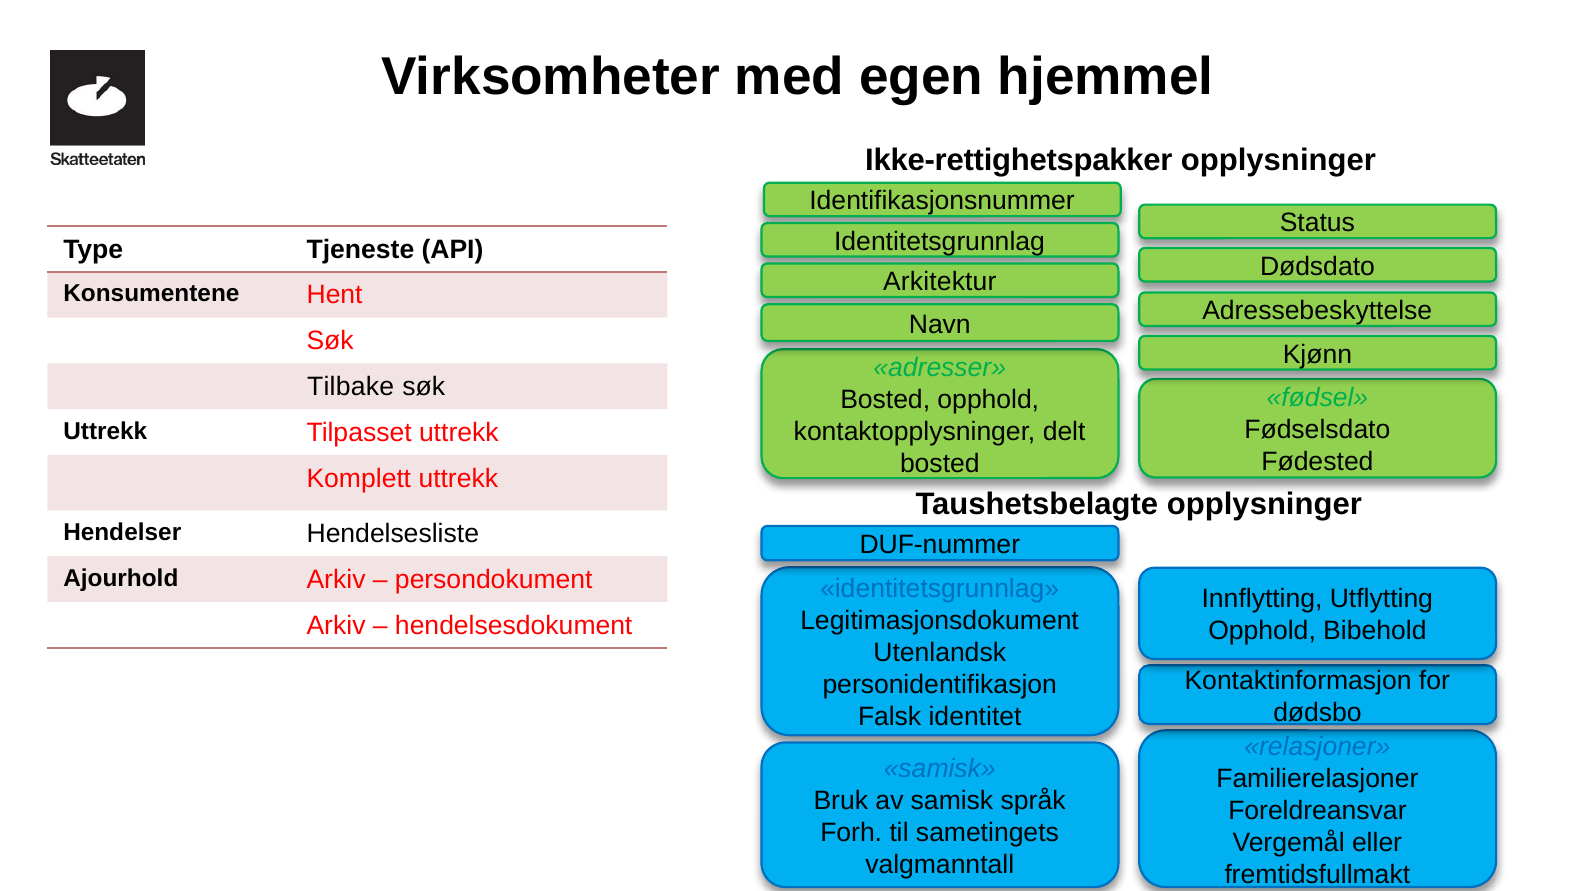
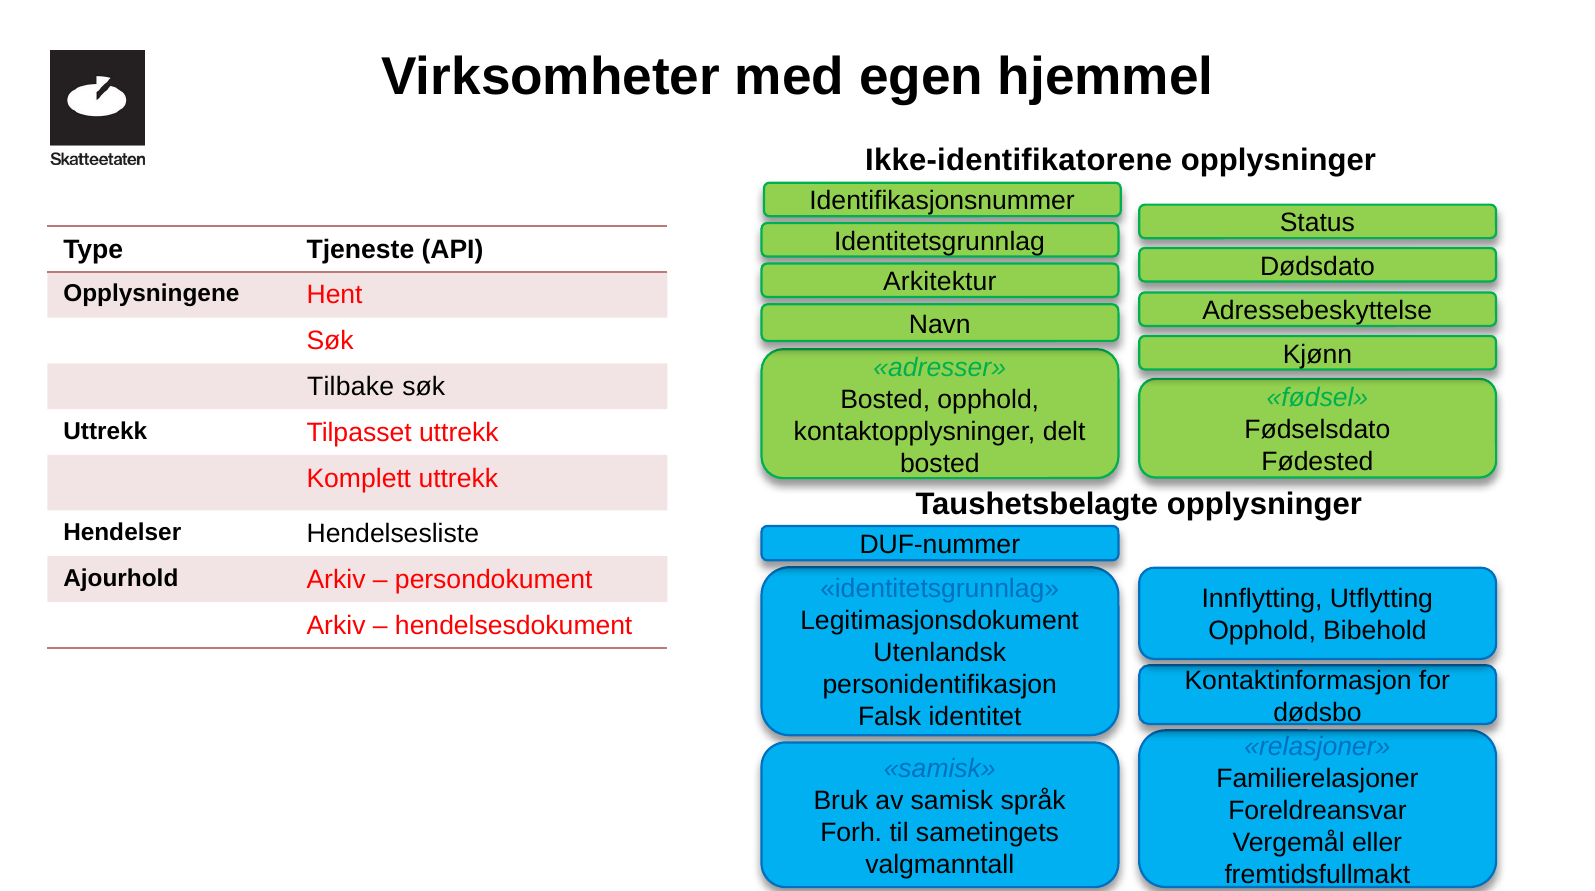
Ikke-rettighetspakker: Ikke-rettighetspakker -> Ikke-identifikatorene
Konsumentene: Konsumentene -> Opplysningene
